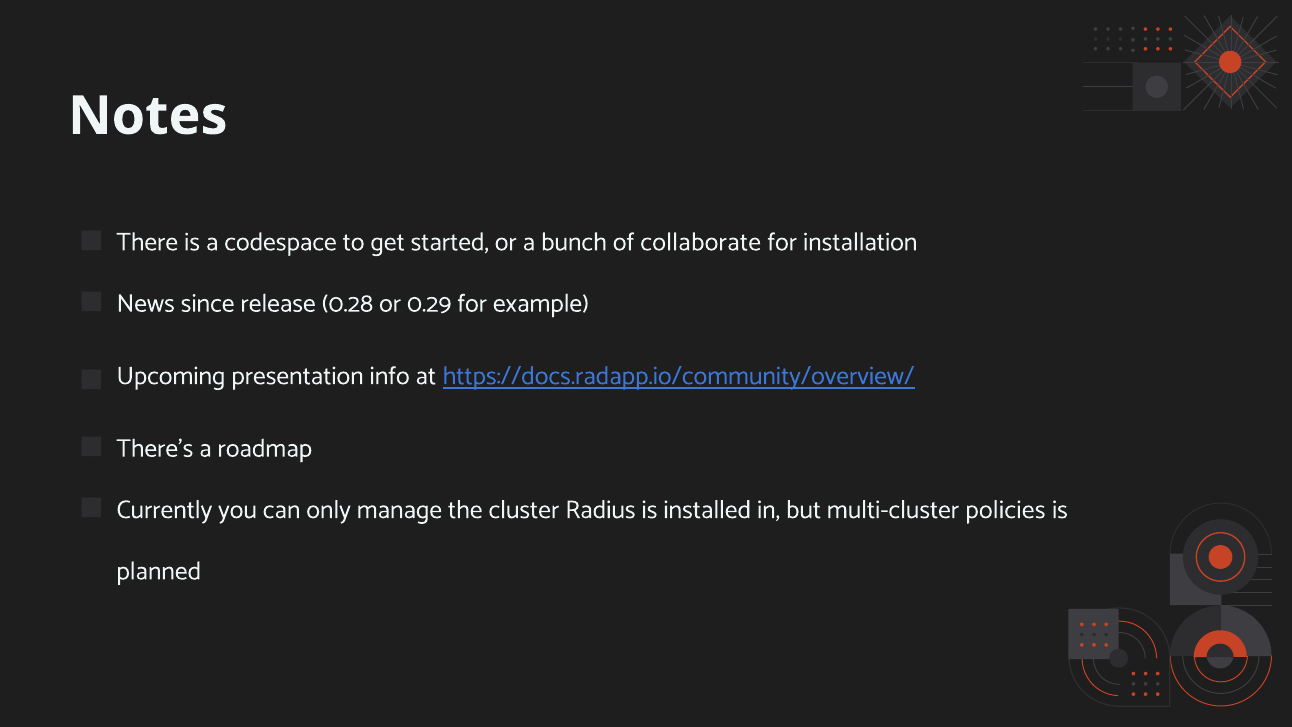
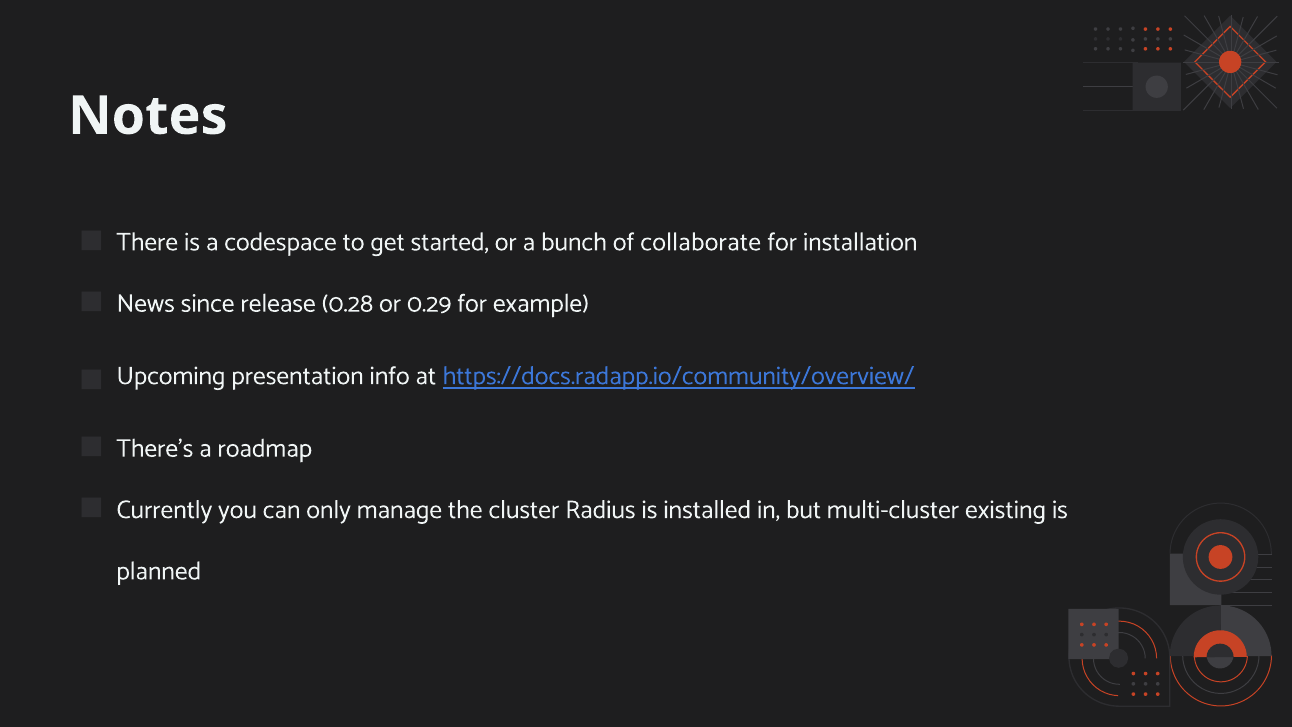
policies: policies -> existing
